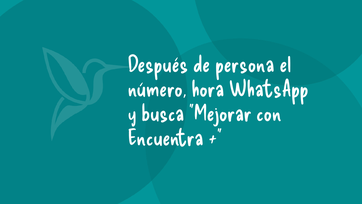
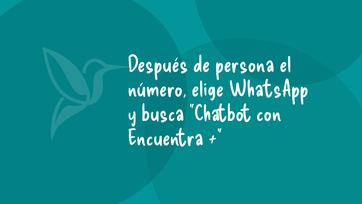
hora: hora -> elige
Mejorar: Mejorar -> Chatbot
